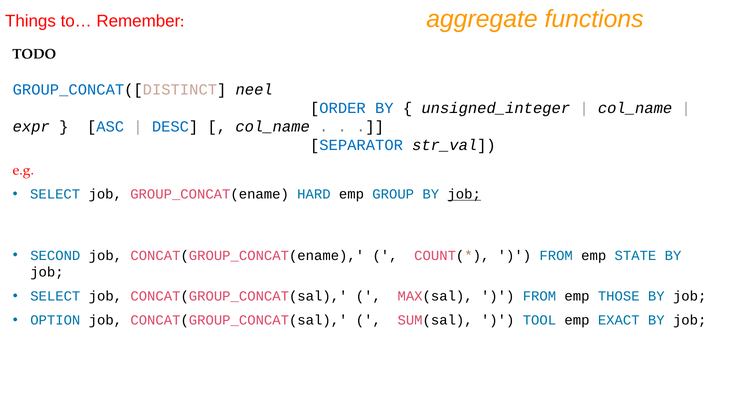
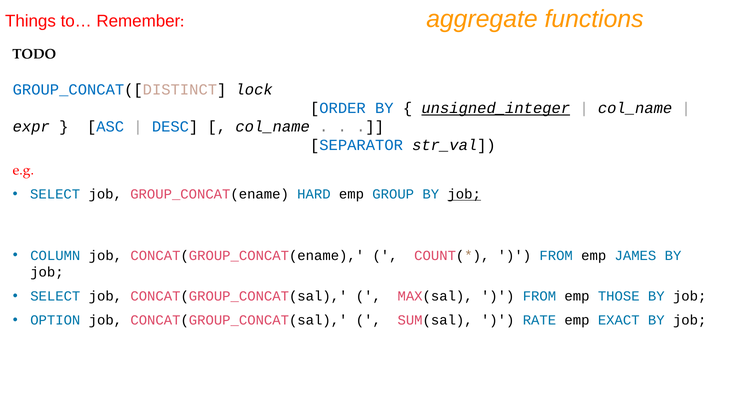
neel: neel -> lock
unsigned_integer underline: none -> present
SECOND: SECOND -> COLUMN
STATE: STATE -> JAMES
TOOL: TOOL -> RATE
